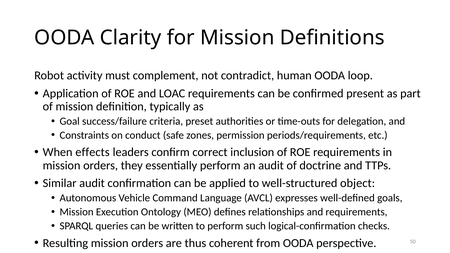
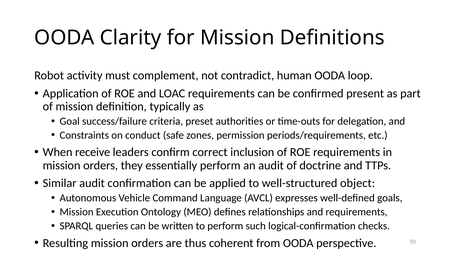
effects: effects -> receive
